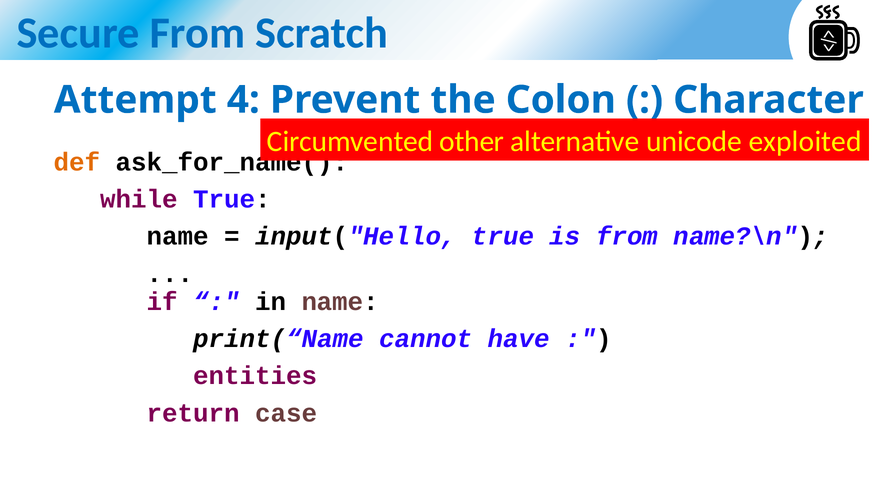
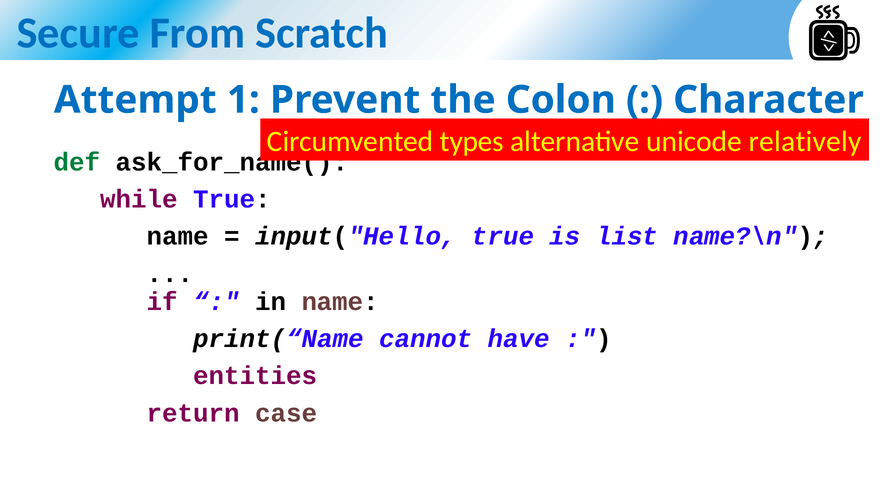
4: 4 -> 1
other: other -> types
exploited: exploited -> relatively
def colour: orange -> green
is from: from -> list
